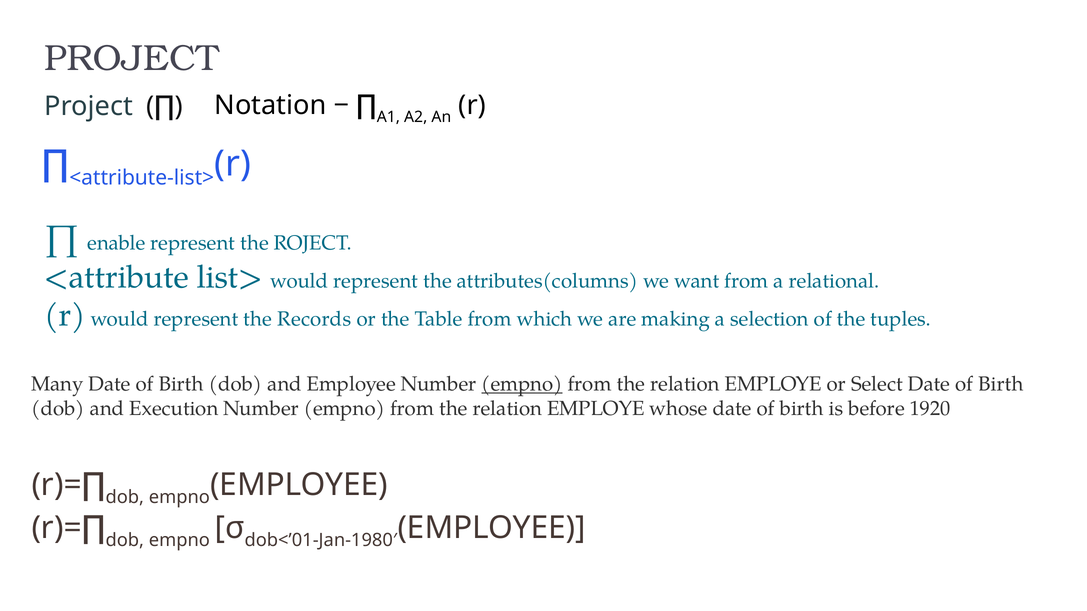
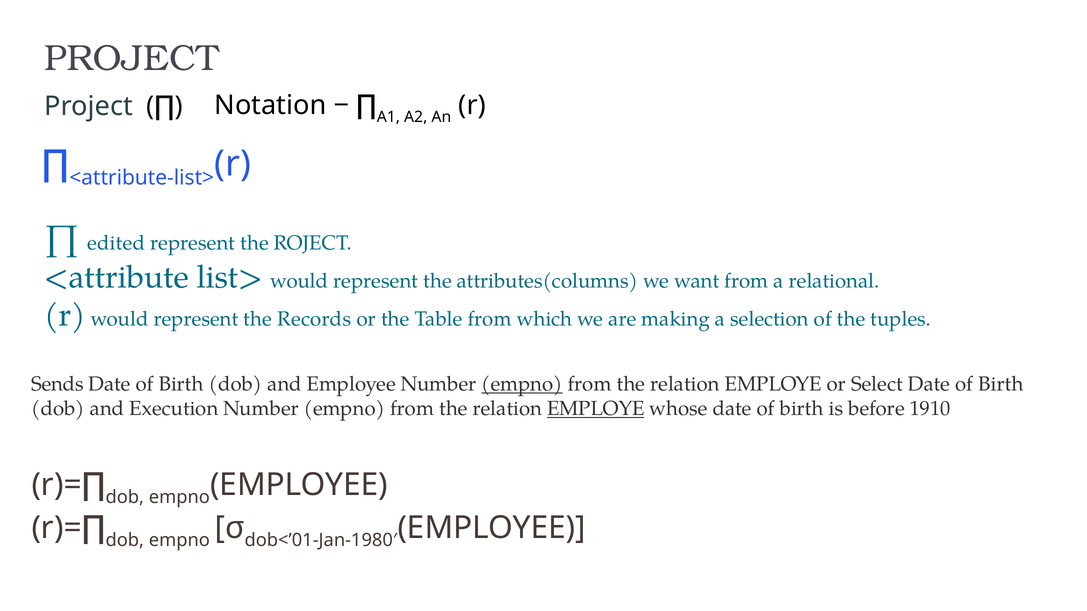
enable: enable -> edited
Many: Many -> Sends
EMPLOYE at (596, 409) underline: none -> present
1920: 1920 -> 1910
